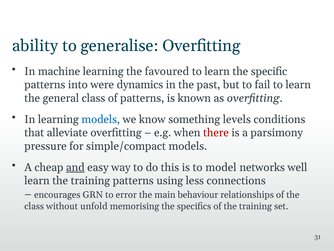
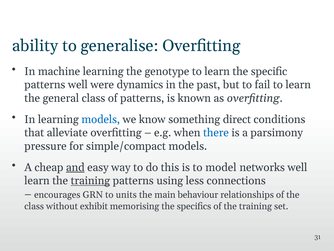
favoured: favoured -> genotype
patterns into: into -> well
levels: levels -> direct
there colour: red -> blue
training at (90, 180) underline: none -> present
error: error -> units
unfold: unfold -> exhibit
